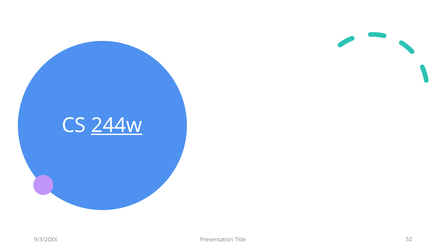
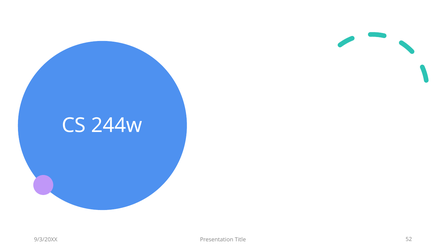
244w underline: present -> none
